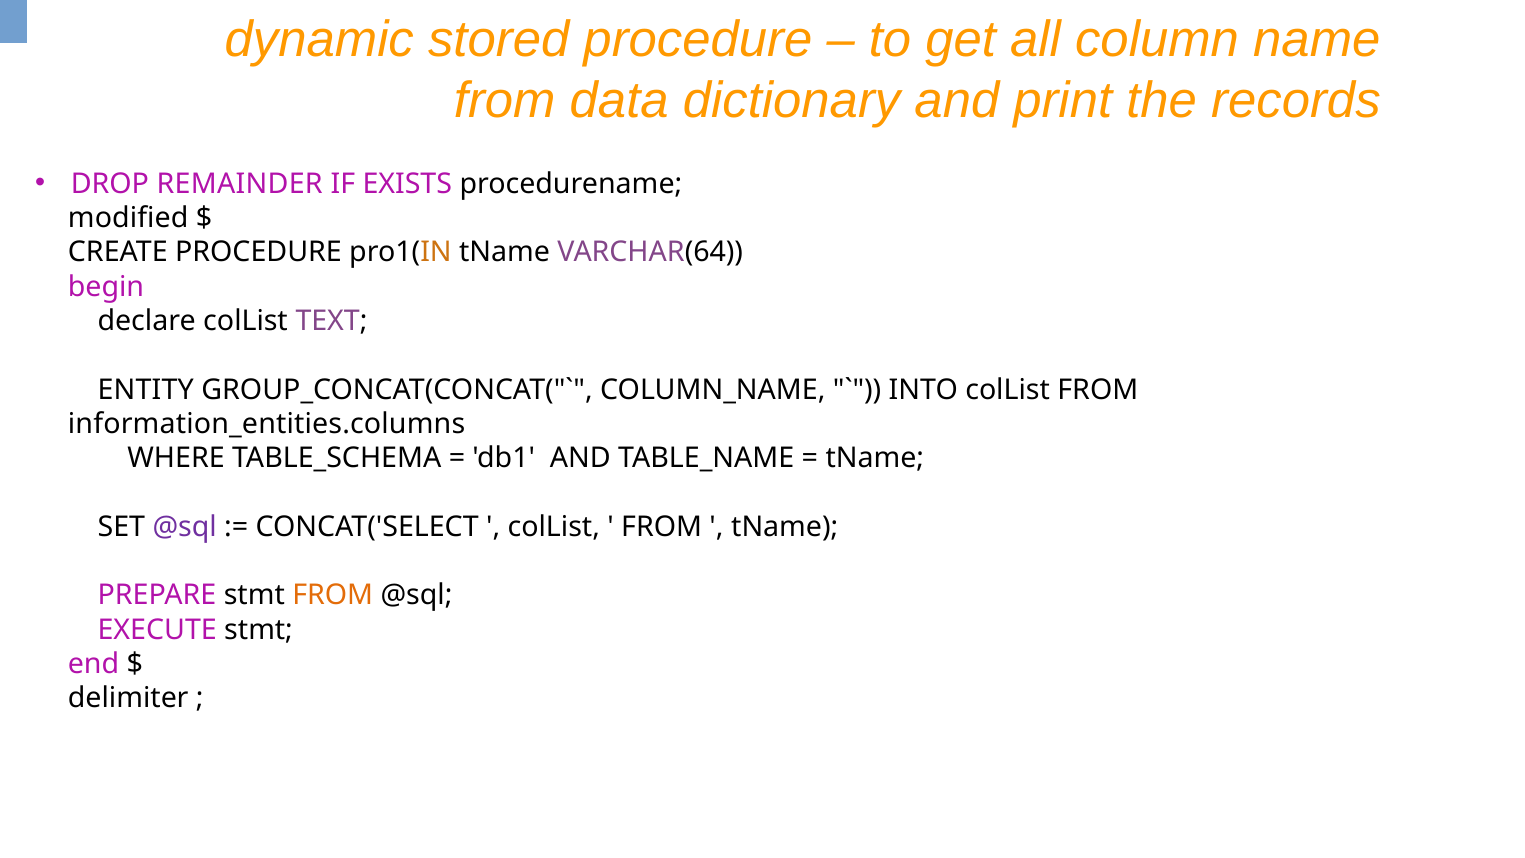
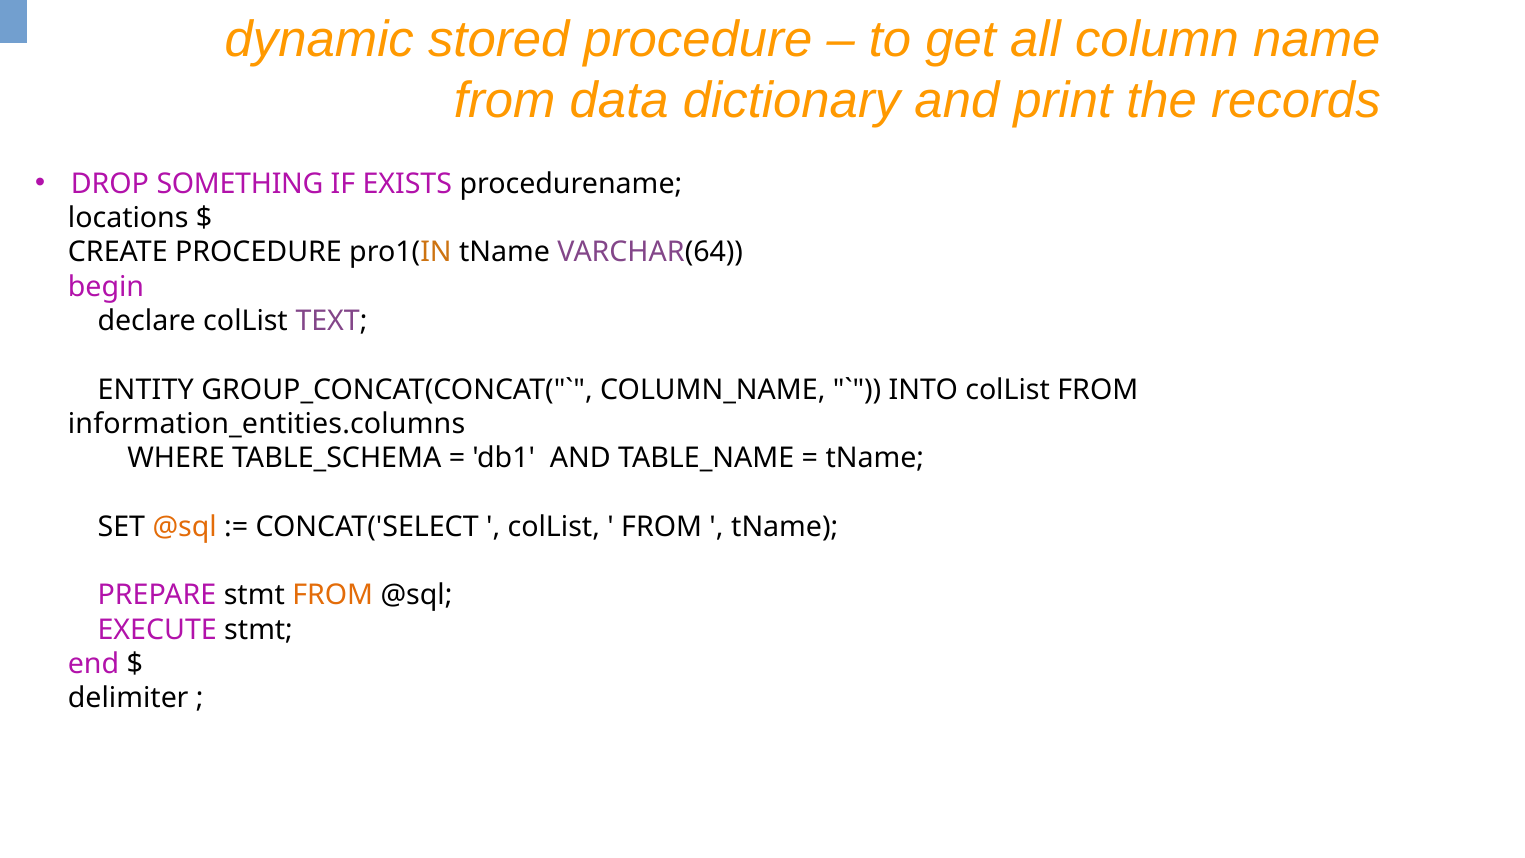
REMAINDER: REMAINDER -> SOMETHING
modified: modified -> locations
@sql at (185, 527) colour: purple -> orange
